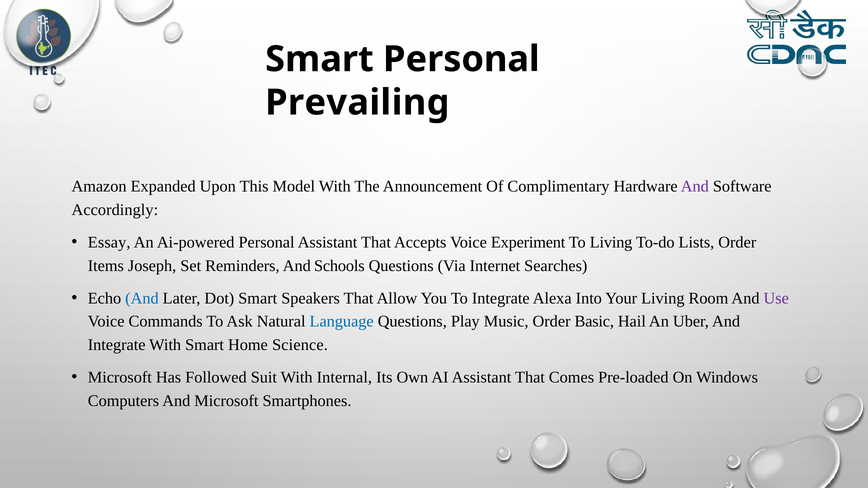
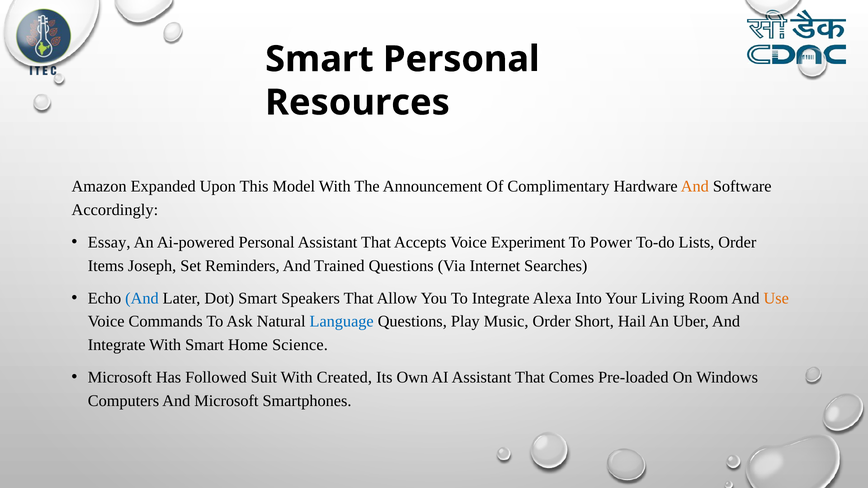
Prevailing: Prevailing -> Resources
And at (695, 187) colour: purple -> orange
To Living: Living -> Power
Schools: Schools -> Trained
Use colour: purple -> orange
Basic: Basic -> Short
Internal: Internal -> Created
